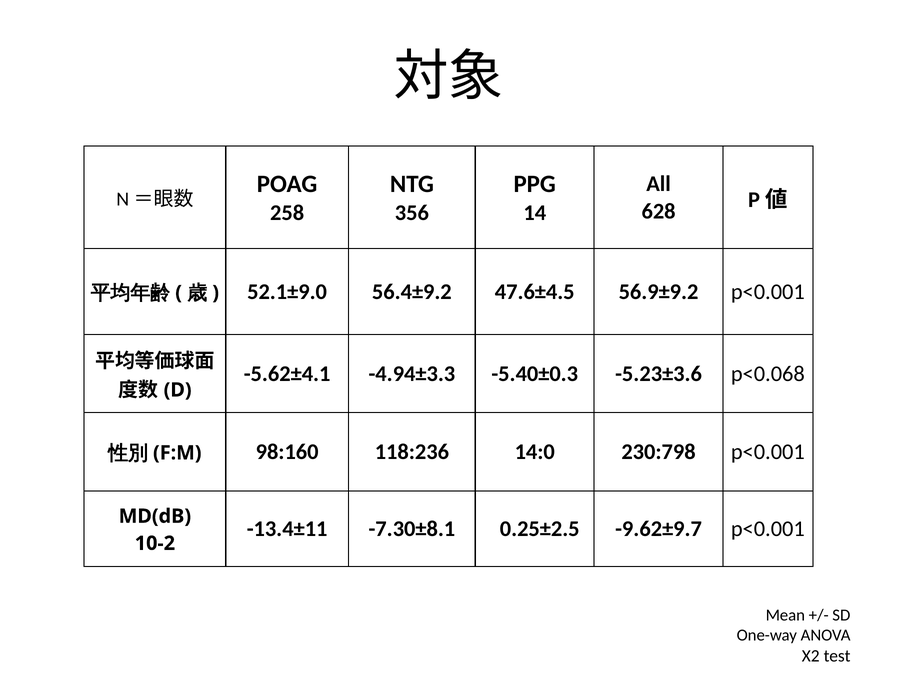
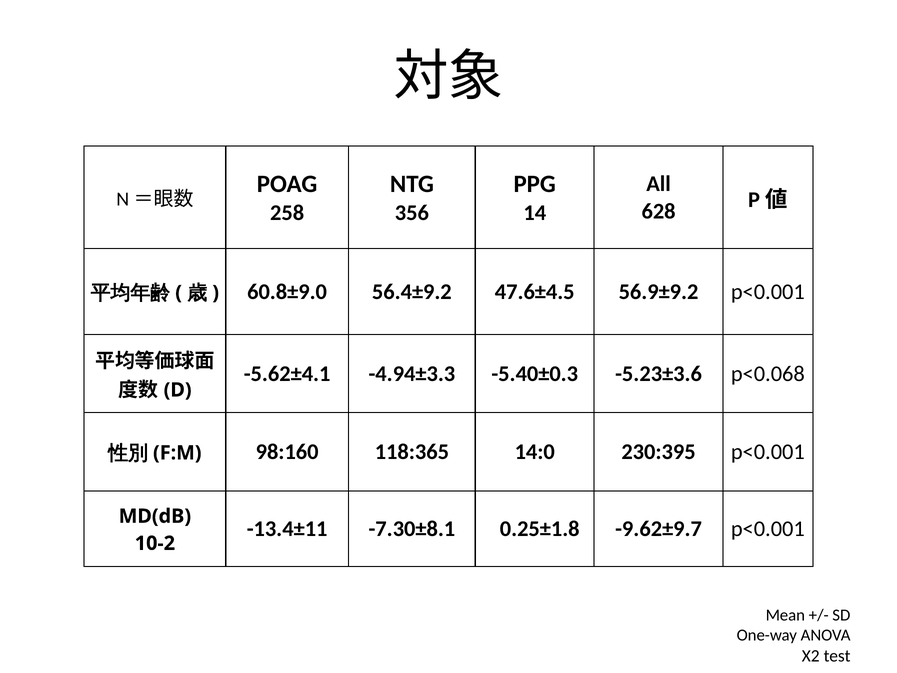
52.1±9.0: 52.1±9.0 -> 60.8±9.0
118:236: 118:236 -> 118:365
230:798: 230:798 -> 230:395
0.25±2.5: 0.25±2.5 -> 0.25±1.8
